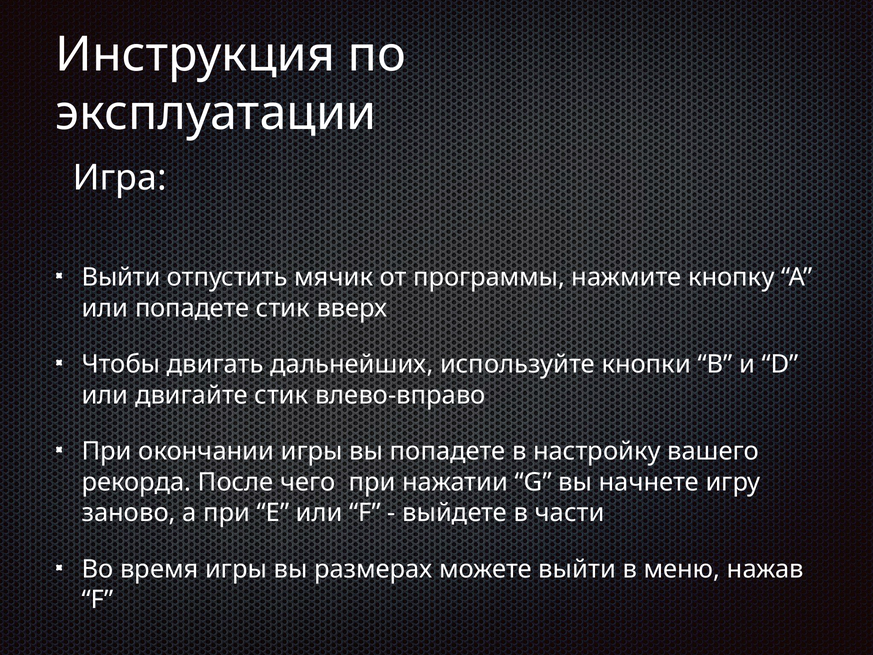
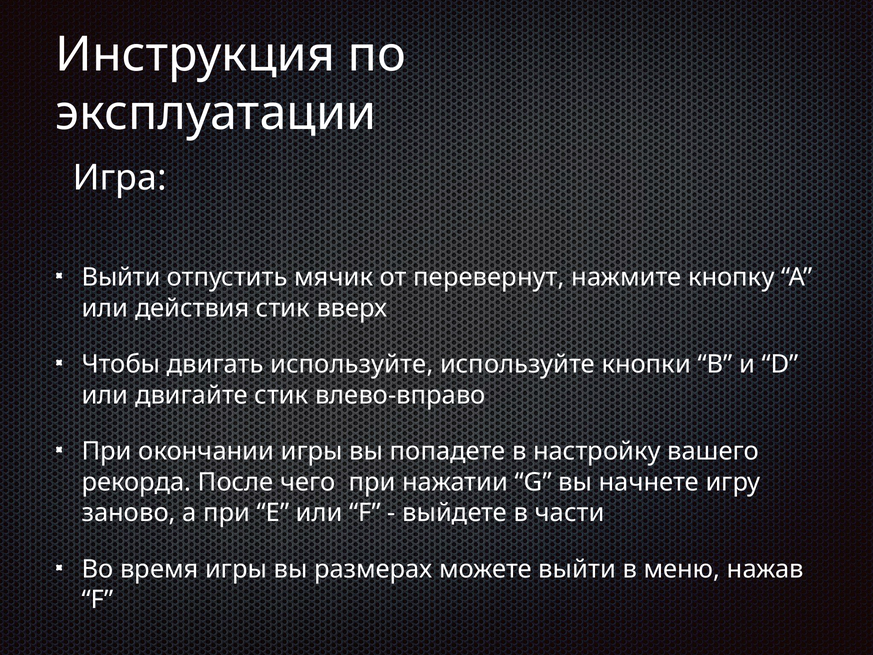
программы: программы -> перевернут
или попадете: попадете -> действия
двигать дальнейших: дальнейших -> используйте
